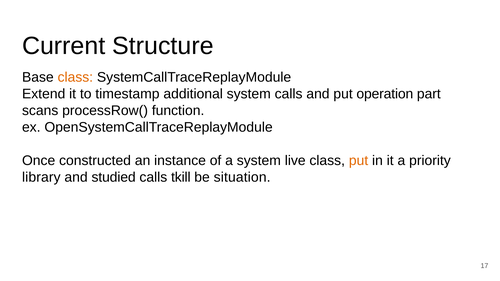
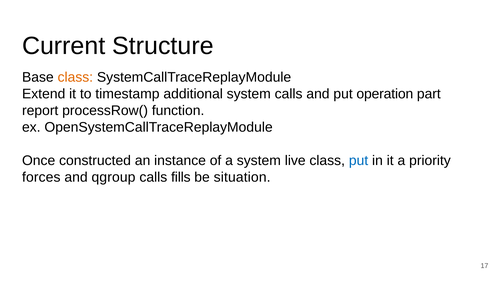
scans: scans -> report
put at (359, 161) colour: orange -> blue
library: library -> forces
studied: studied -> qgroup
tkill: tkill -> fills
